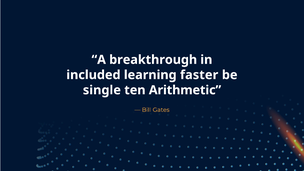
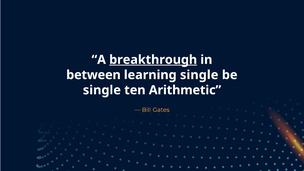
breakthrough underline: none -> present
included: included -> between
learning faster: faster -> single
